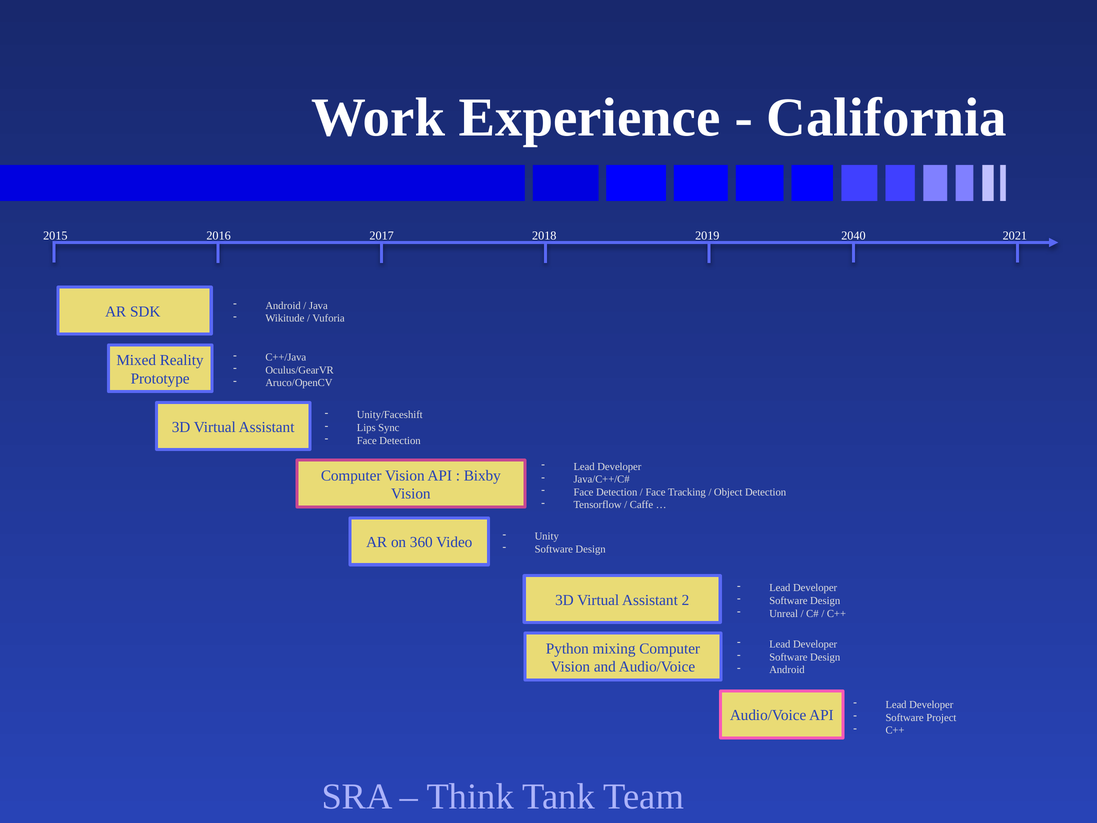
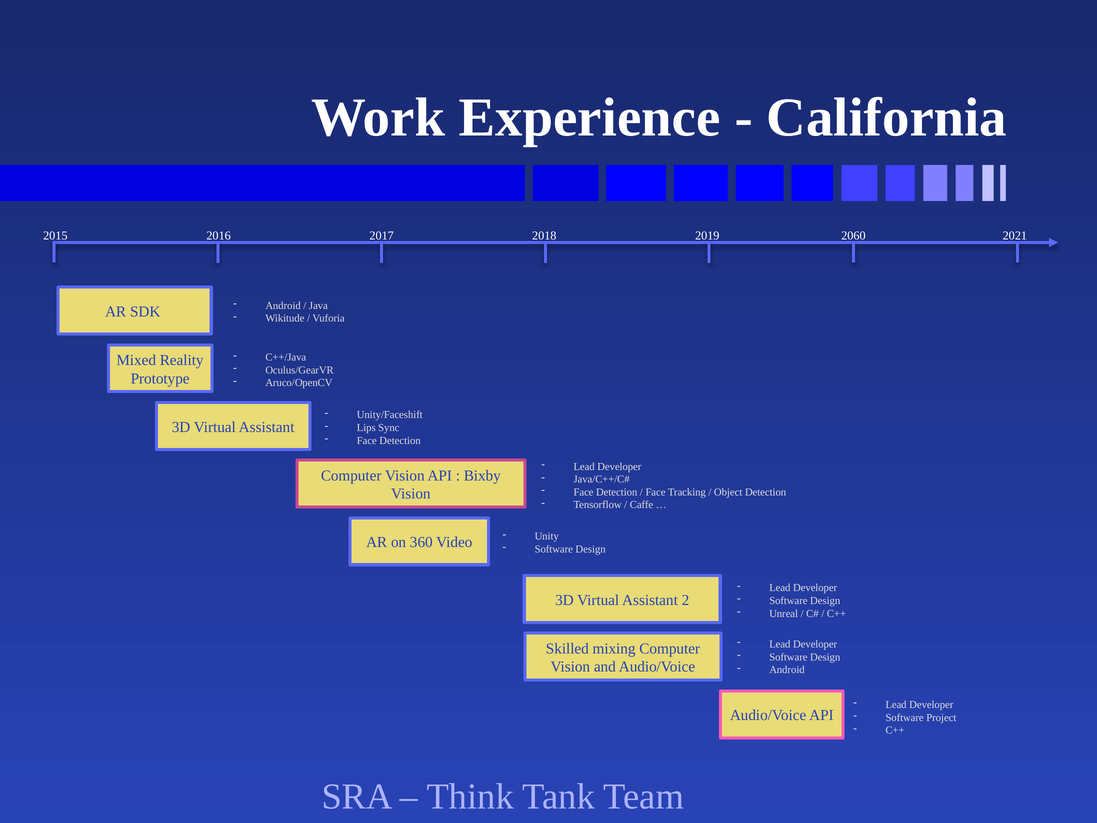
2040: 2040 -> 2060
Python: Python -> Skilled
